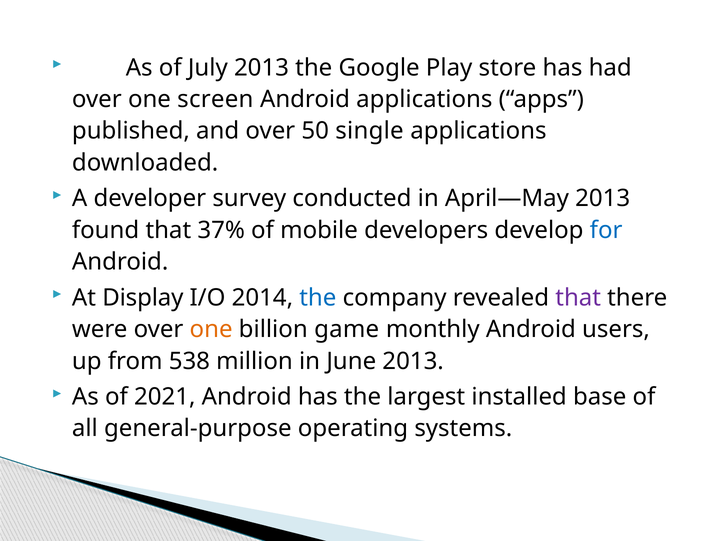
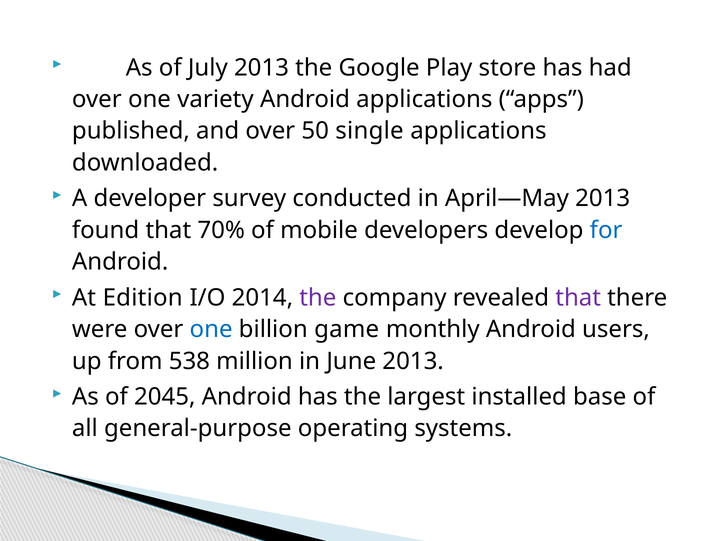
screen: screen -> variety
37%: 37% -> 70%
Display: Display -> Edition
the at (318, 298) colour: blue -> purple
one at (211, 329) colour: orange -> blue
2021: 2021 -> 2045
